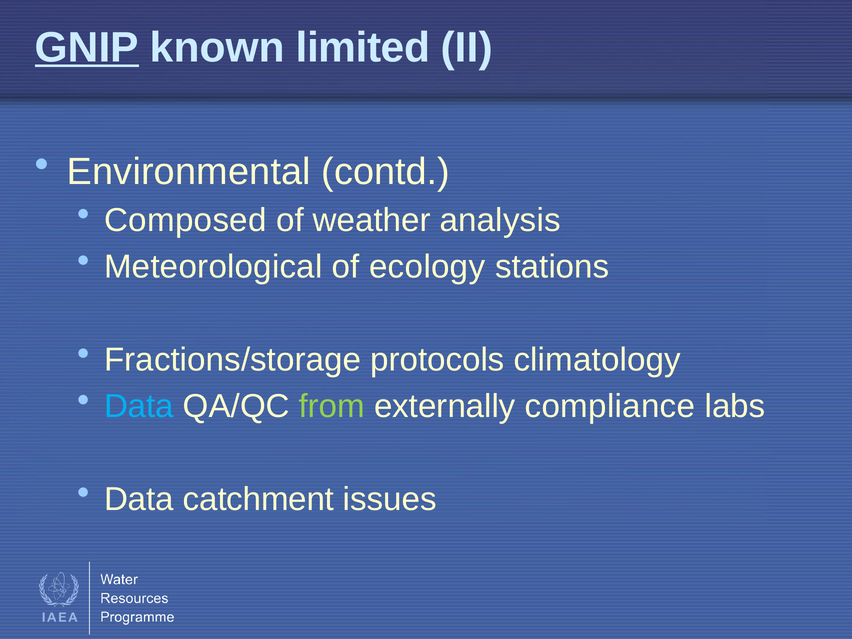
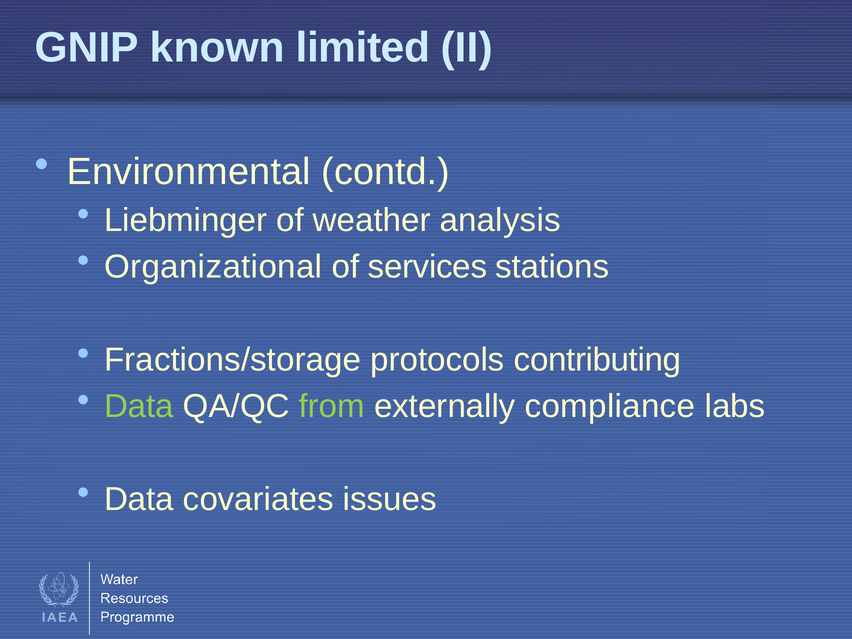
GNIP underline: present -> none
Composed: Composed -> Liebminger
Meteorological: Meteorological -> Organizational
ecology: ecology -> services
climatology: climatology -> contributing
Data at (139, 406) colour: light blue -> light green
catchment: catchment -> covariates
